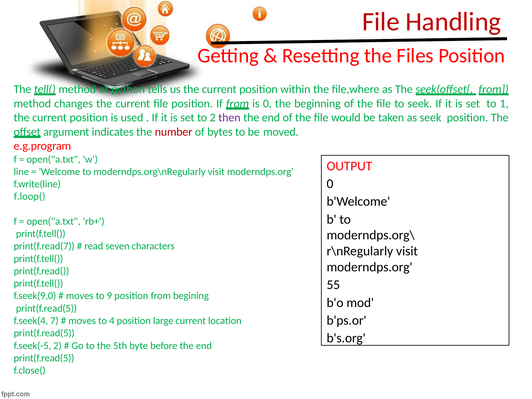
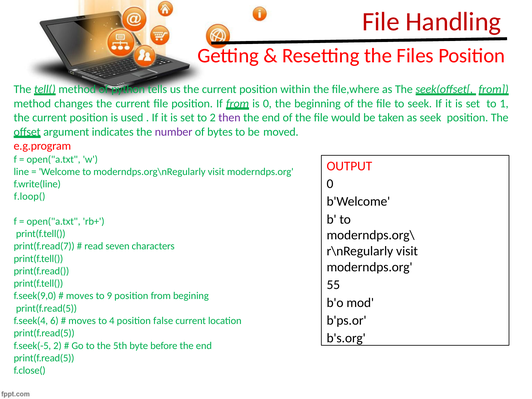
number colour: red -> purple
7: 7 -> 6
large: large -> false
